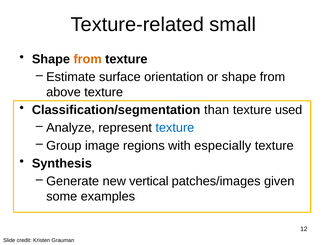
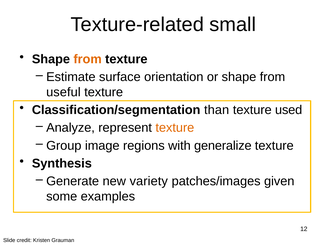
above: above -> useful
texture at (175, 128) colour: blue -> orange
especially: especially -> generalize
vertical: vertical -> variety
